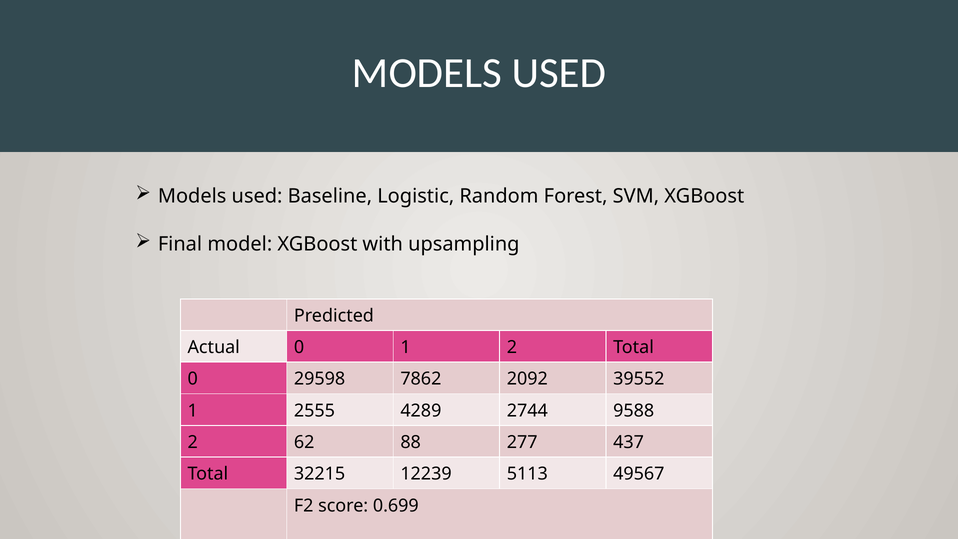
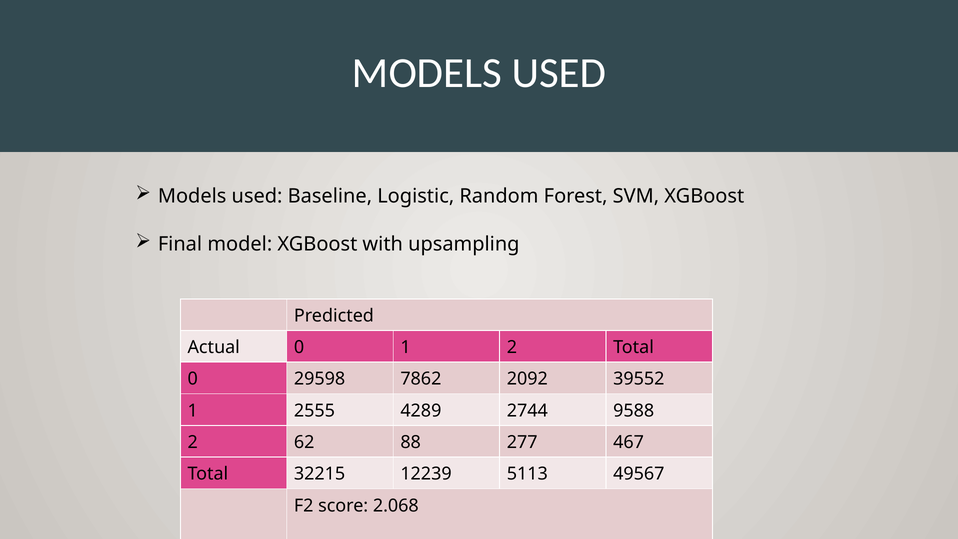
437: 437 -> 467
0.699: 0.699 -> 2.068
